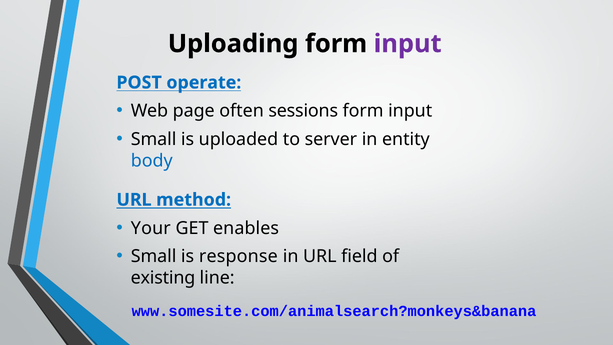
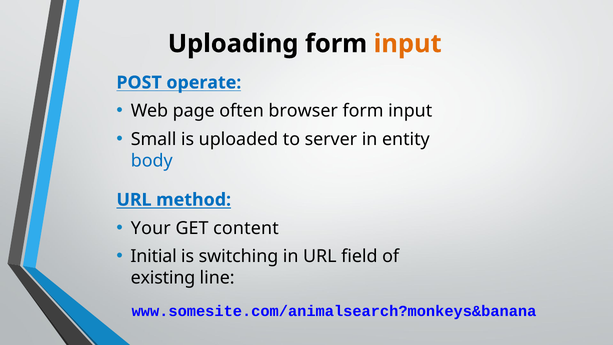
input at (408, 44) colour: purple -> orange
sessions: sessions -> browser
enables: enables -> content
Small at (154, 256): Small -> Initial
response: response -> switching
